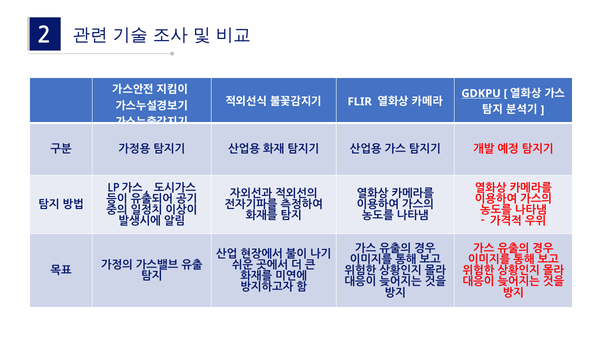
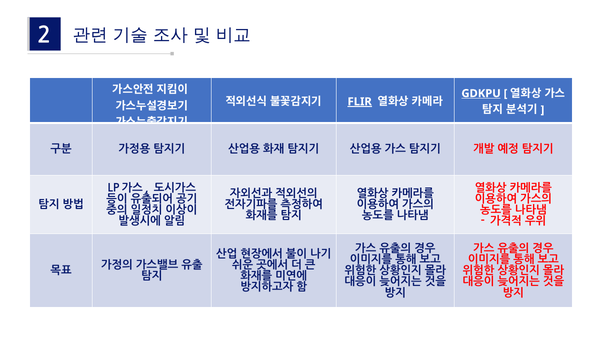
FLIR underline: none -> present
